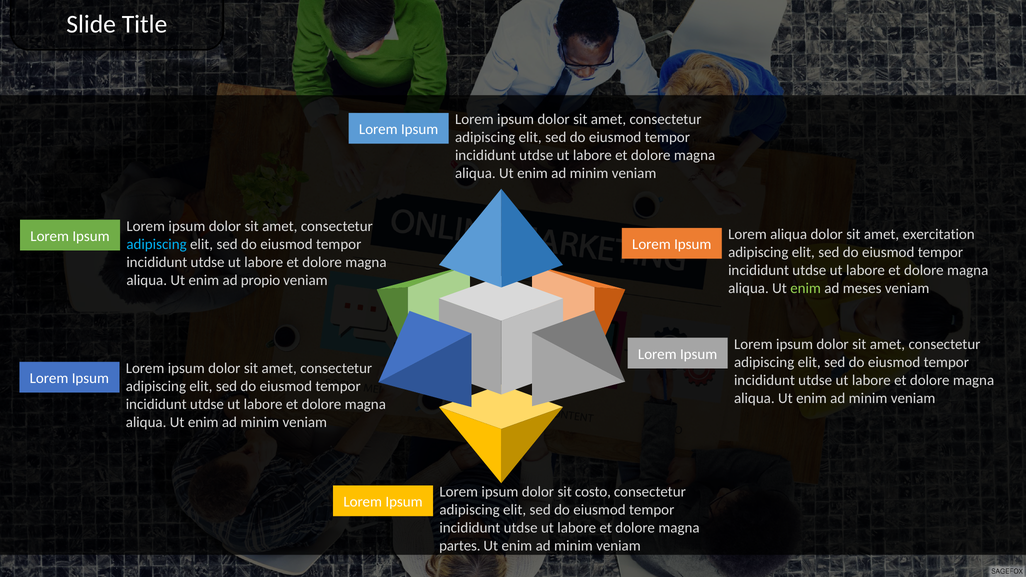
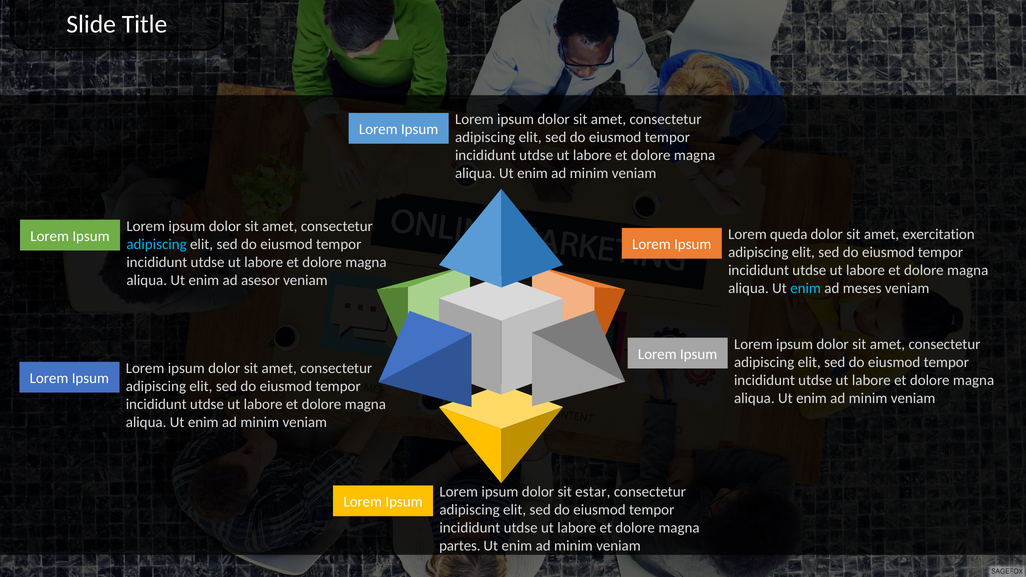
Lorem aliqua: aliqua -> queda
propio: propio -> asesor
enim at (806, 288) colour: light green -> light blue
costo: costo -> estar
